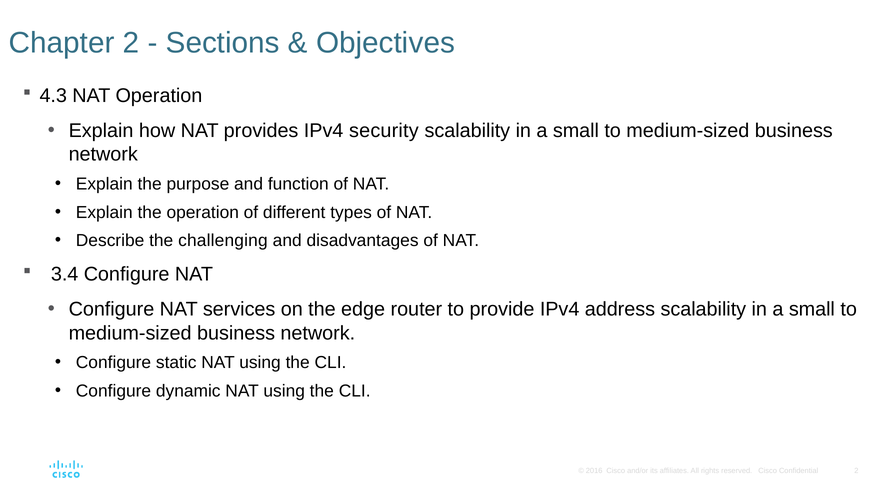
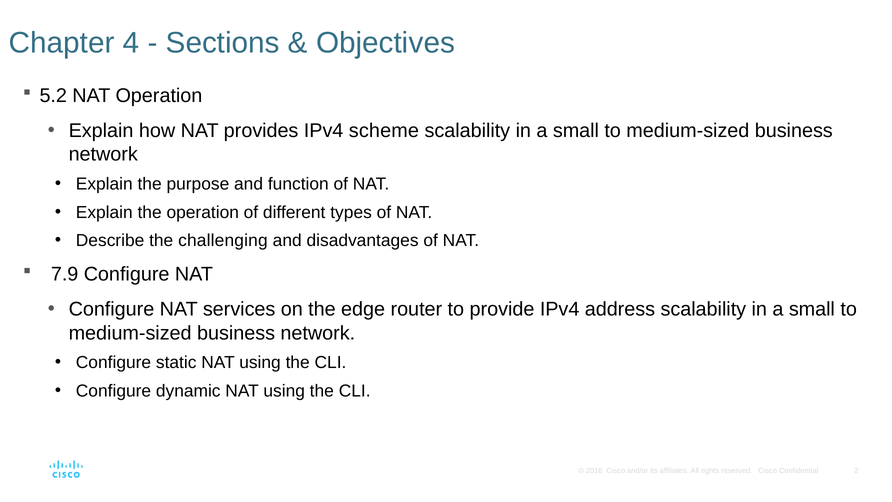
Chapter 2: 2 -> 4
4.3: 4.3 -> 5.2
security: security -> scheme
3.4: 3.4 -> 7.9
